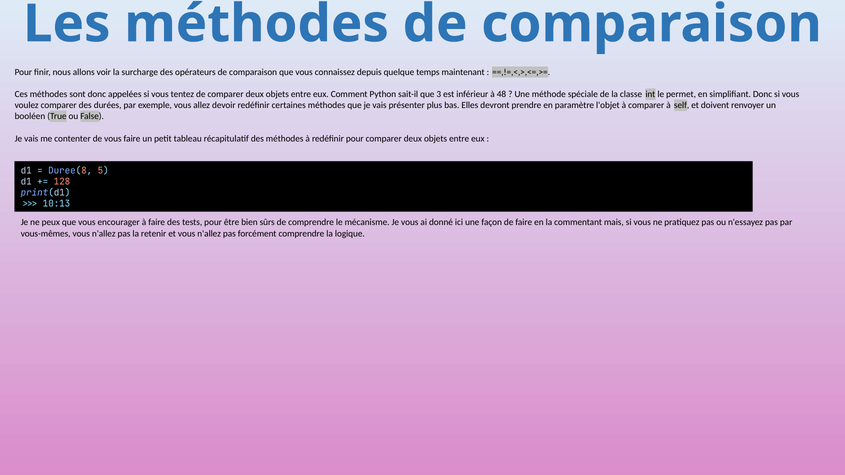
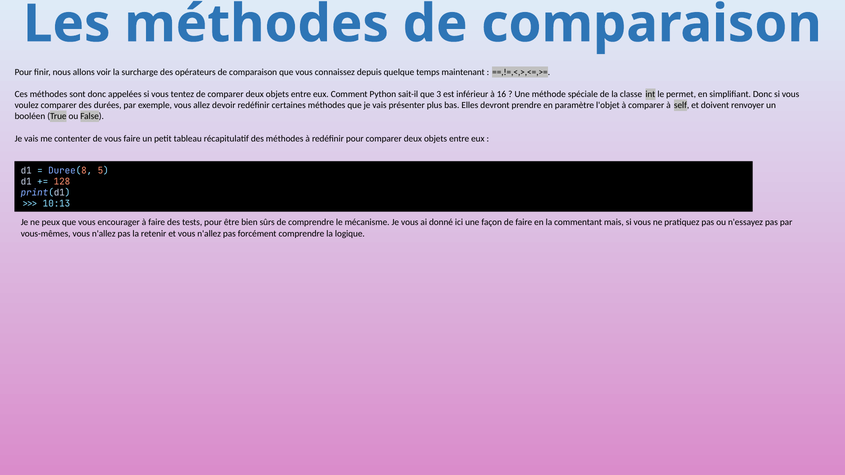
48: 48 -> 16
